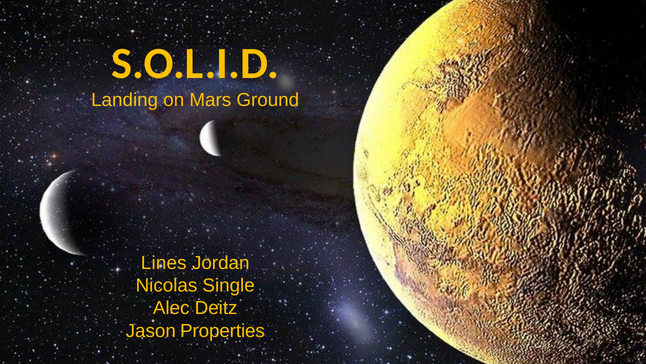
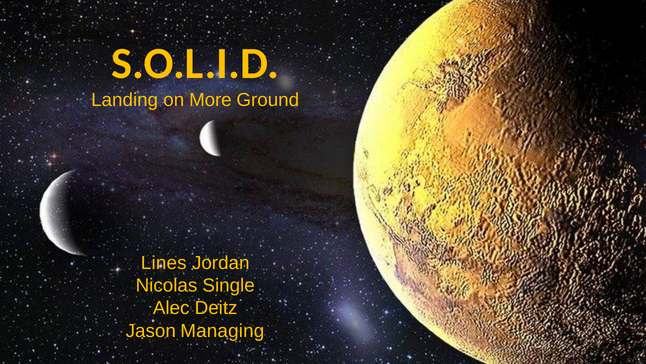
Mars: Mars -> More
Properties: Properties -> Managing
